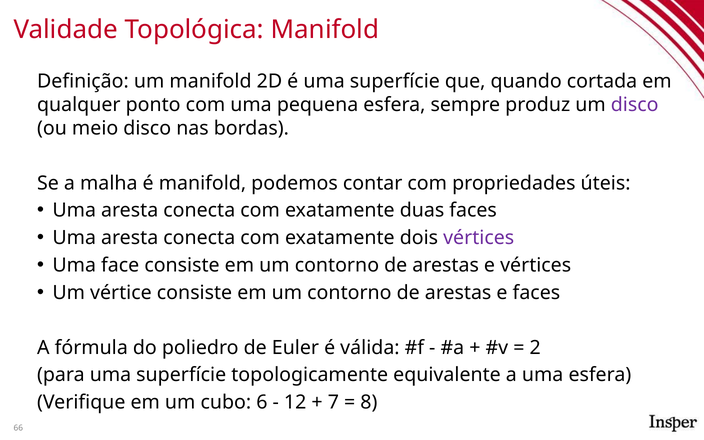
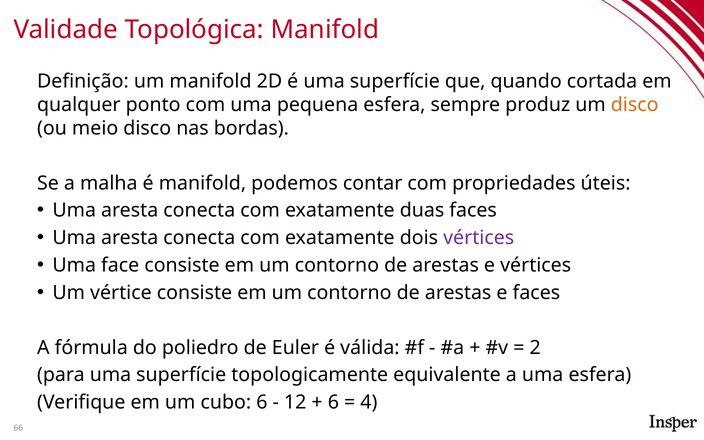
disco at (635, 105) colour: purple -> orange
7 at (333, 402): 7 -> 6
8: 8 -> 4
